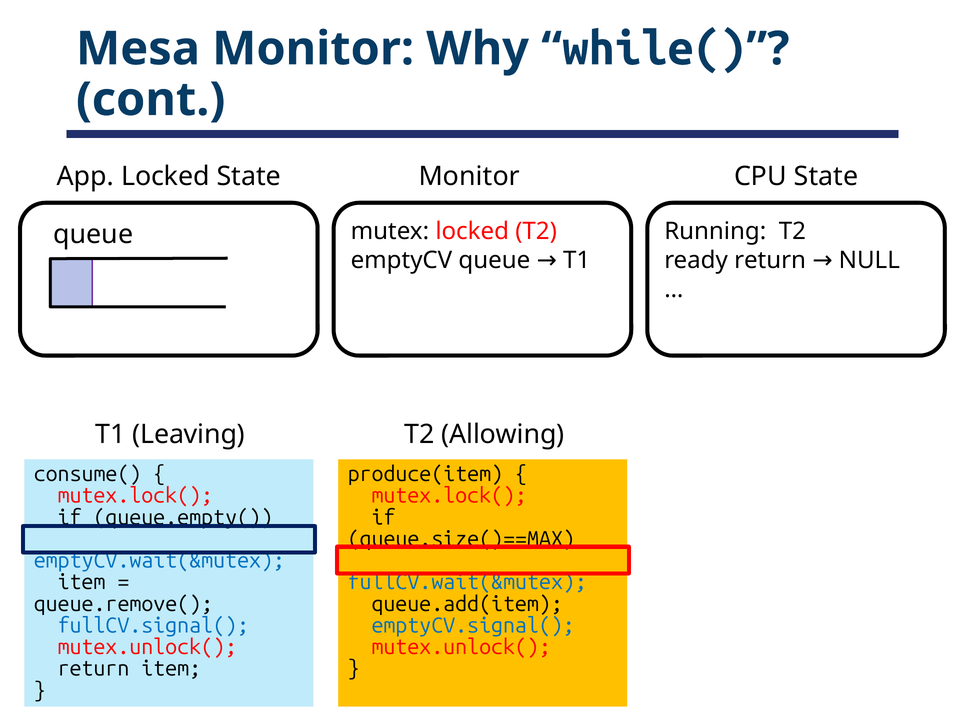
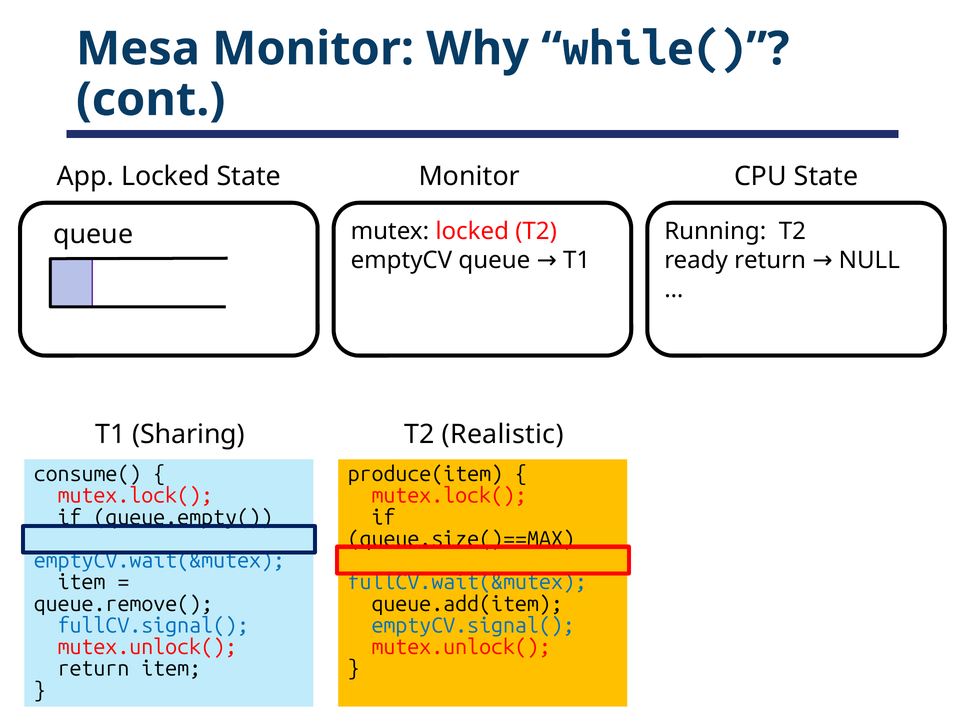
Leaving: Leaving -> Sharing
Allowing: Allowing -> Realistic
